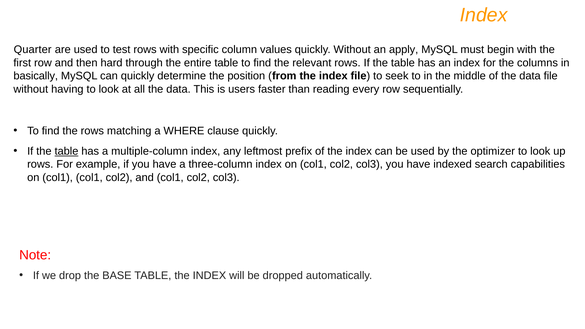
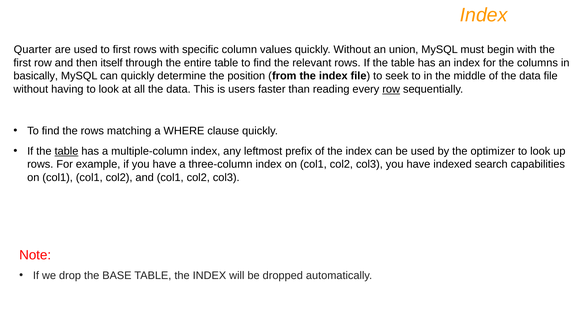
to test: test -> first
apply: apply -> union
hard: hard -> itself
row at (391, 89) underline: none -> present
